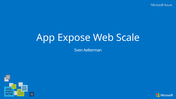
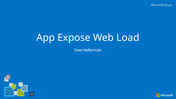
Scale: Scale -> Load
